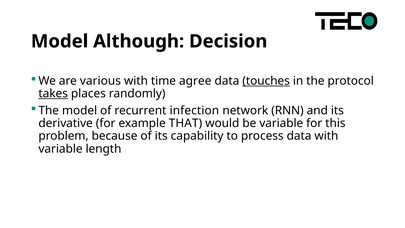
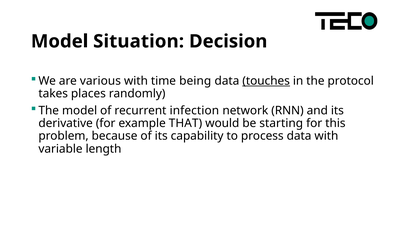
Although: Although -> Situation
agree: agree -> being
takes underline: present -> none
be variable: variable -> starting
